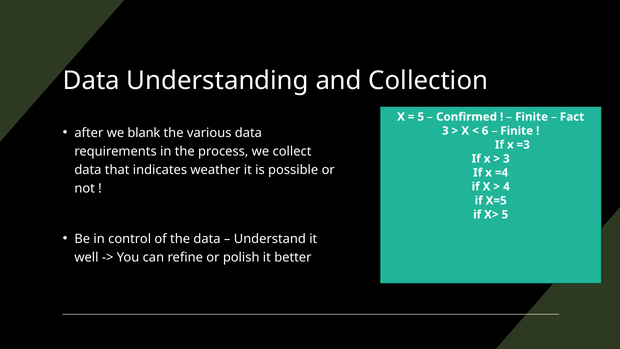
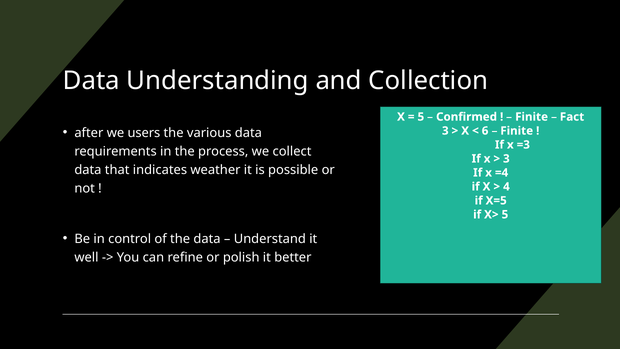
blank: blank -> users
